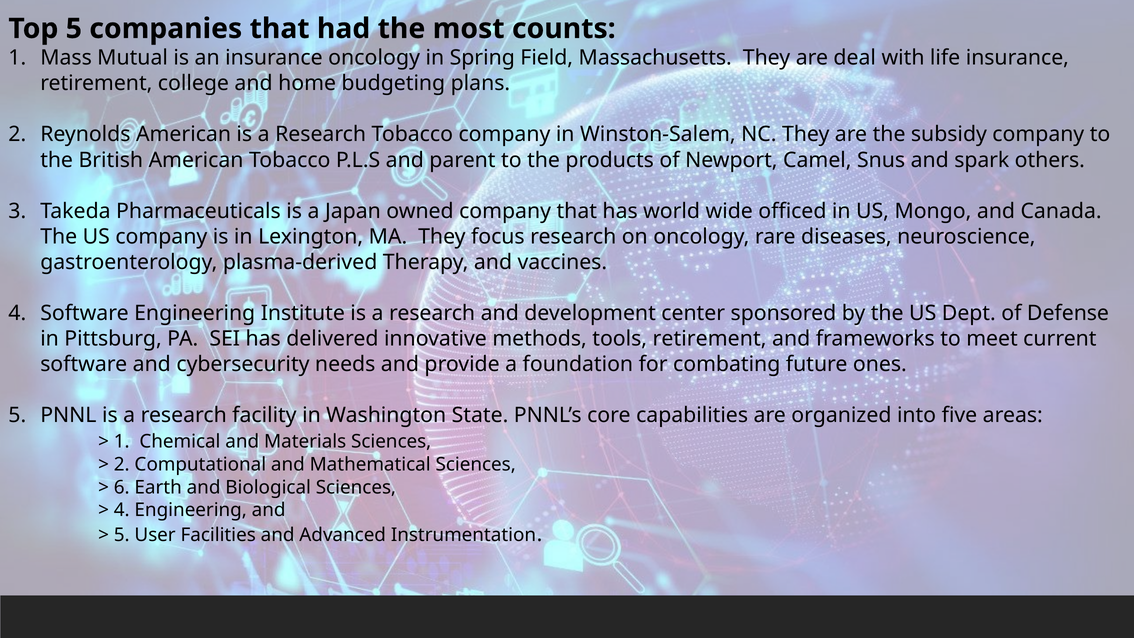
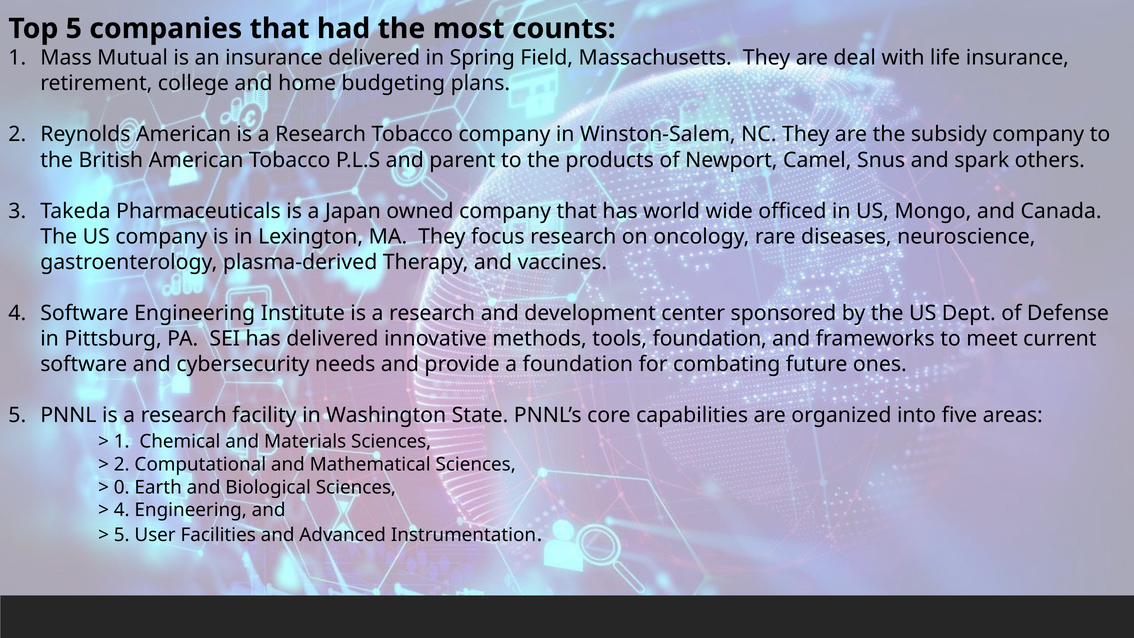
insurance oncology: oncology -> delivered
tools retirement: retirement -> foundation
6: 6 -> 0
